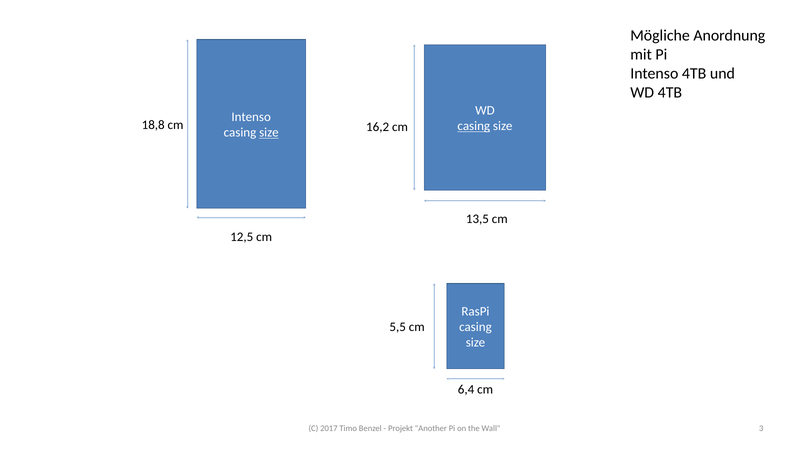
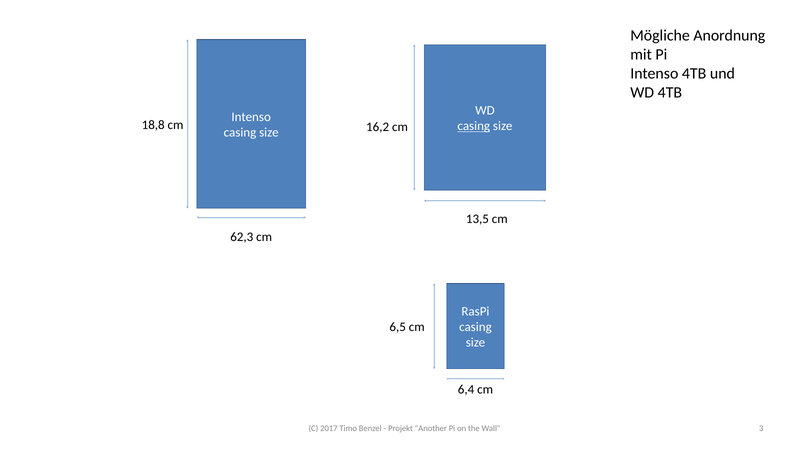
size at (269, 133) underline: present -> none
12,5: 12,5 -> 62,3
5,5: 5,5 -> 6,5
